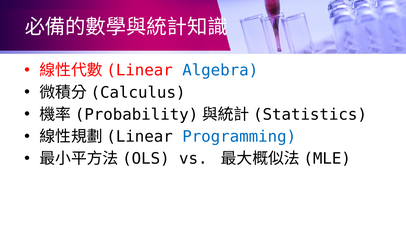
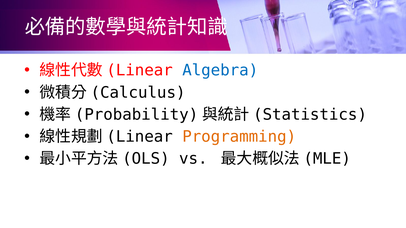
Programming colour: blue -> orange
